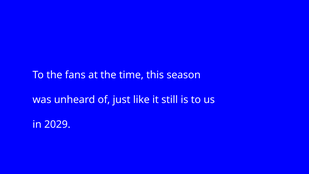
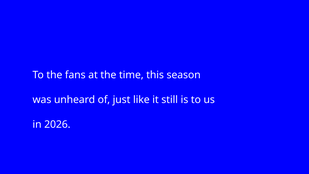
2029: 2029 -> 2026
